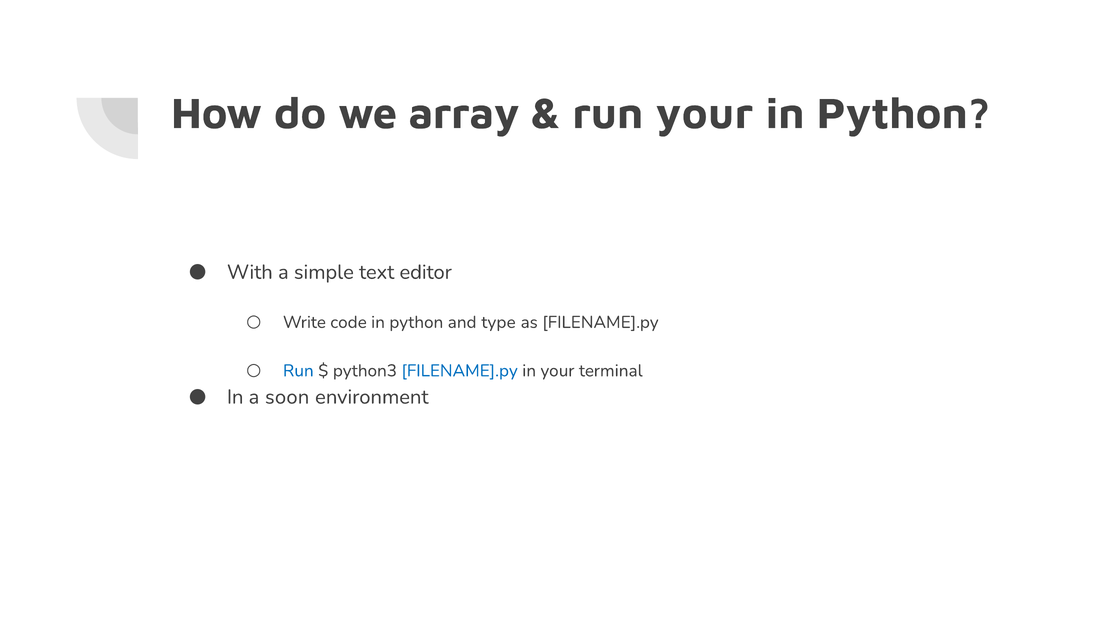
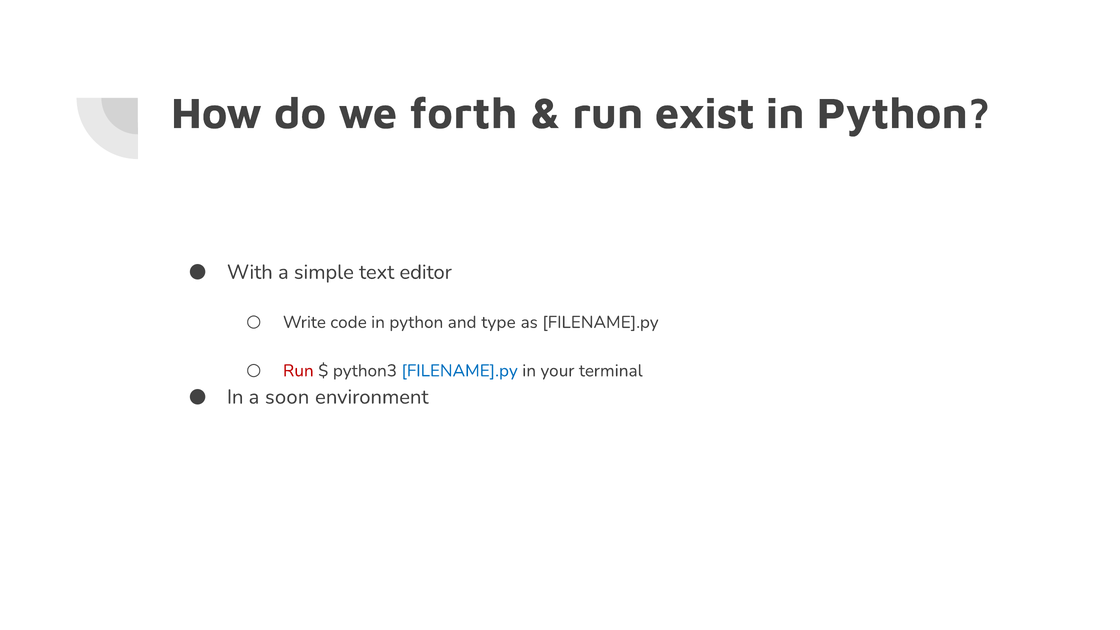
array: array -> forth
run your: your -> exist
Run at (298, 371) colour: blue -> red
